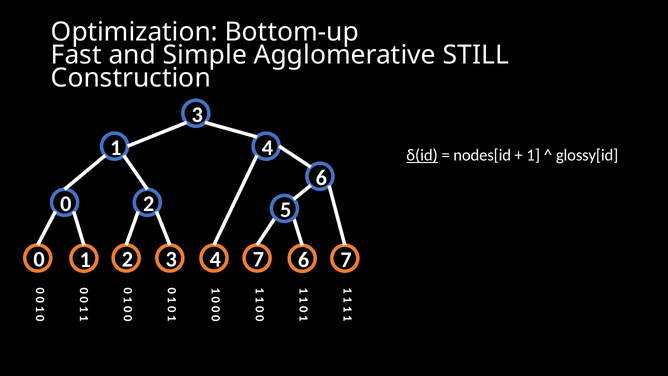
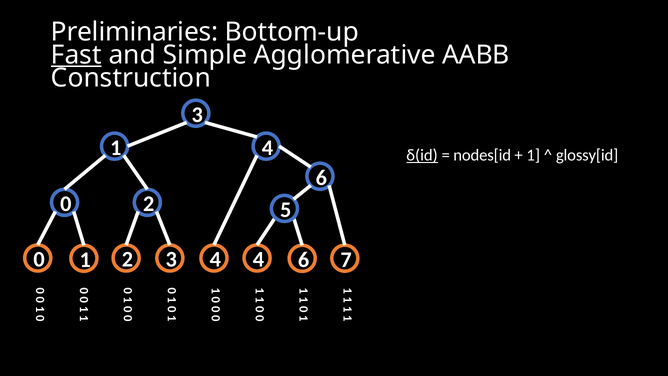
Optimization: Optimization -> Preliminaries
Fast underline: none -> present
STILL: STILL -> AABB
4 7: 7 -> 4
